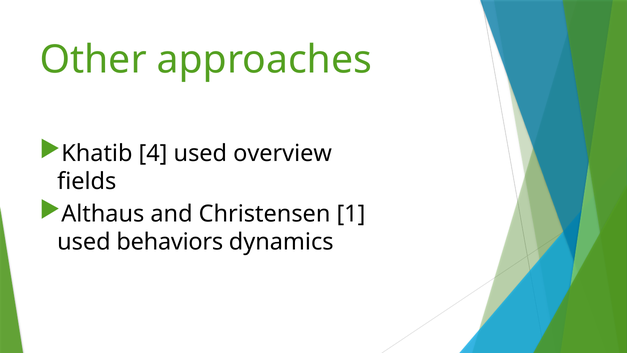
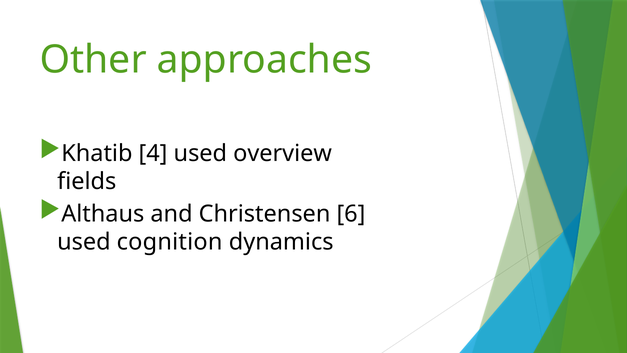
1: 1 -> 6
behaviors: behaviors -> cognition
